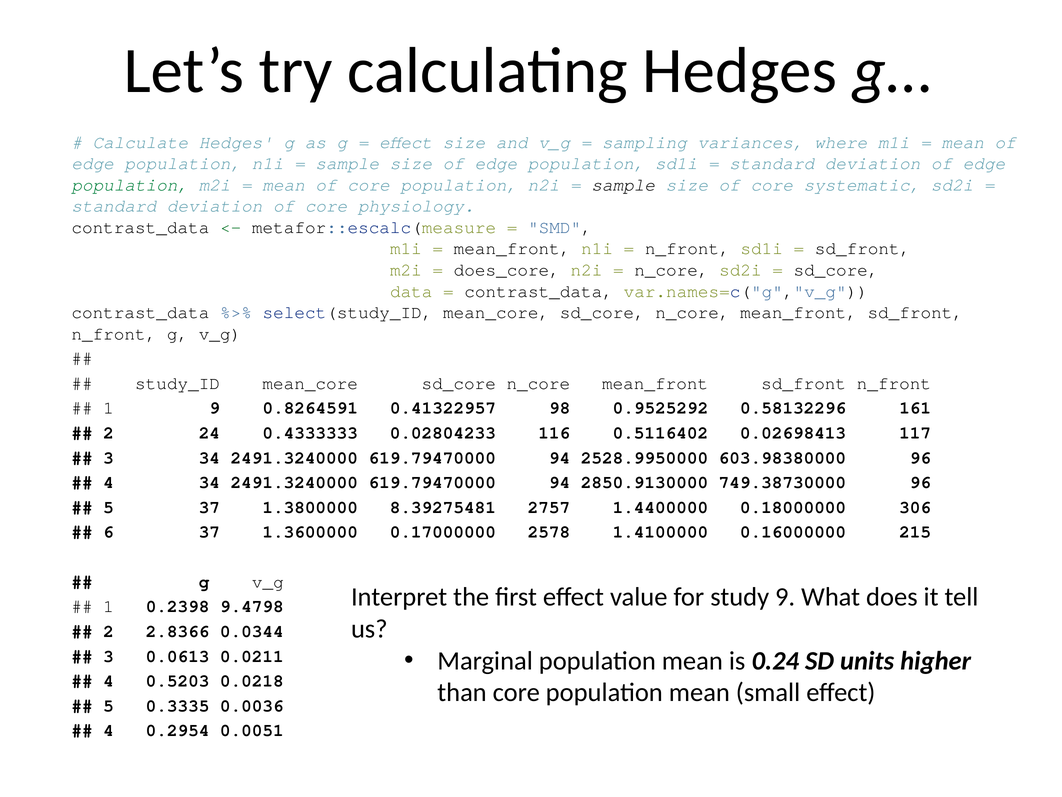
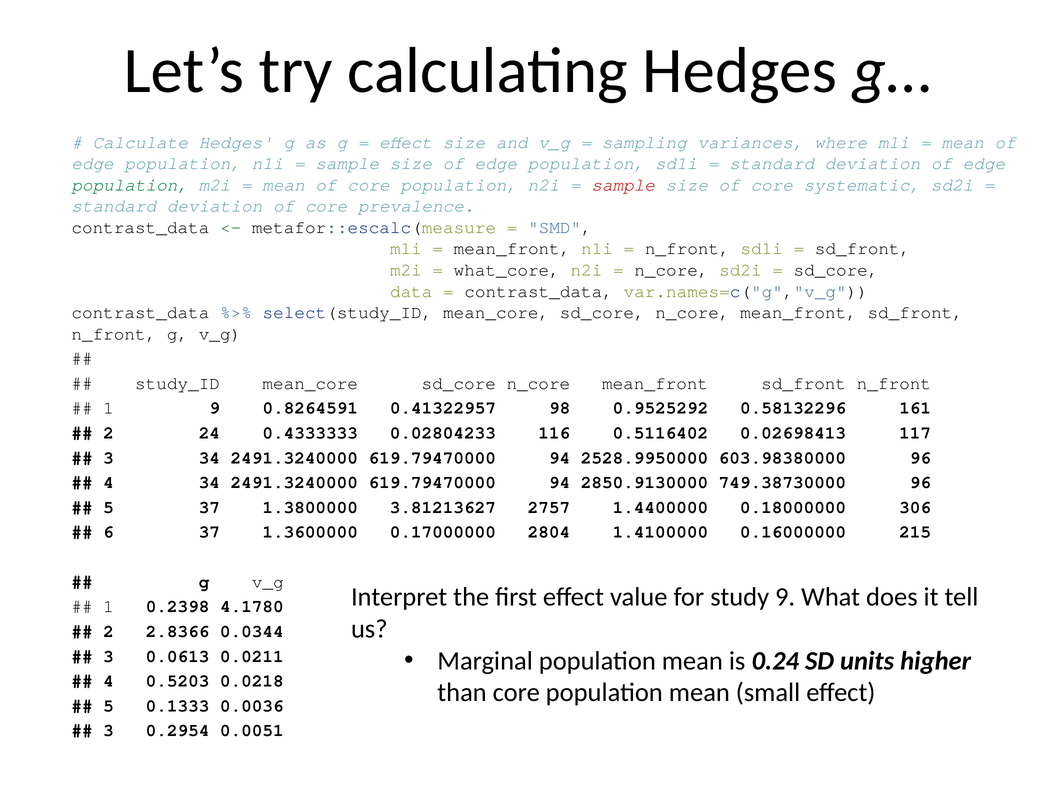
sample at (623, 185) colour: black -> red
physiology: physiology -> prevalence
does_core: does_core -> what_core
8.39275481: 8.39275481 -> 3.81213627
2578: 2578 -> 2804
9.4798: 9.4798 -> 4.1780
0.3335: 0.3335 -> 0.1333
4 at (109, 730): 4 -> 3
